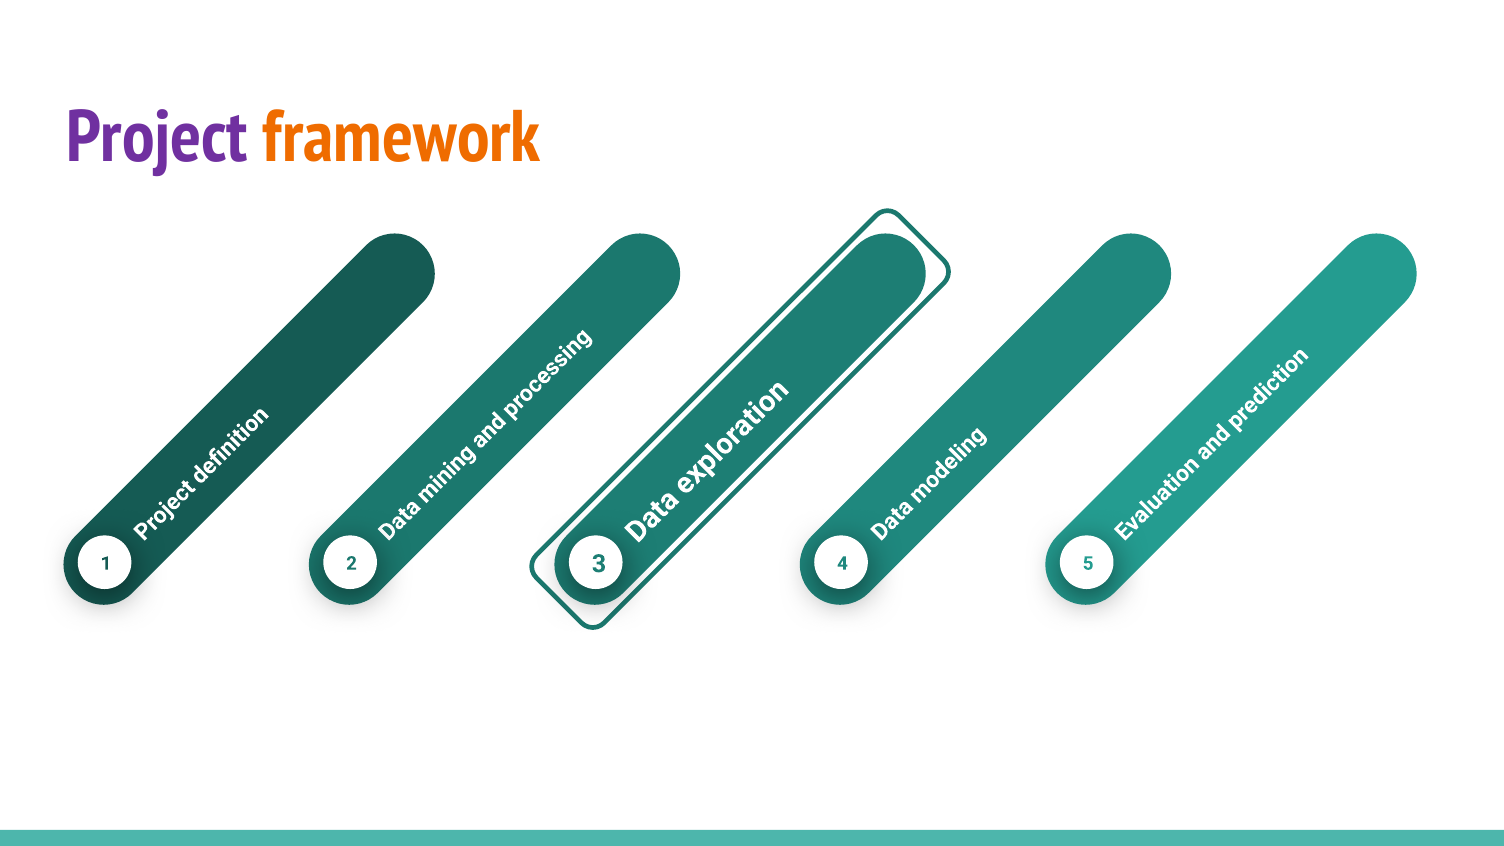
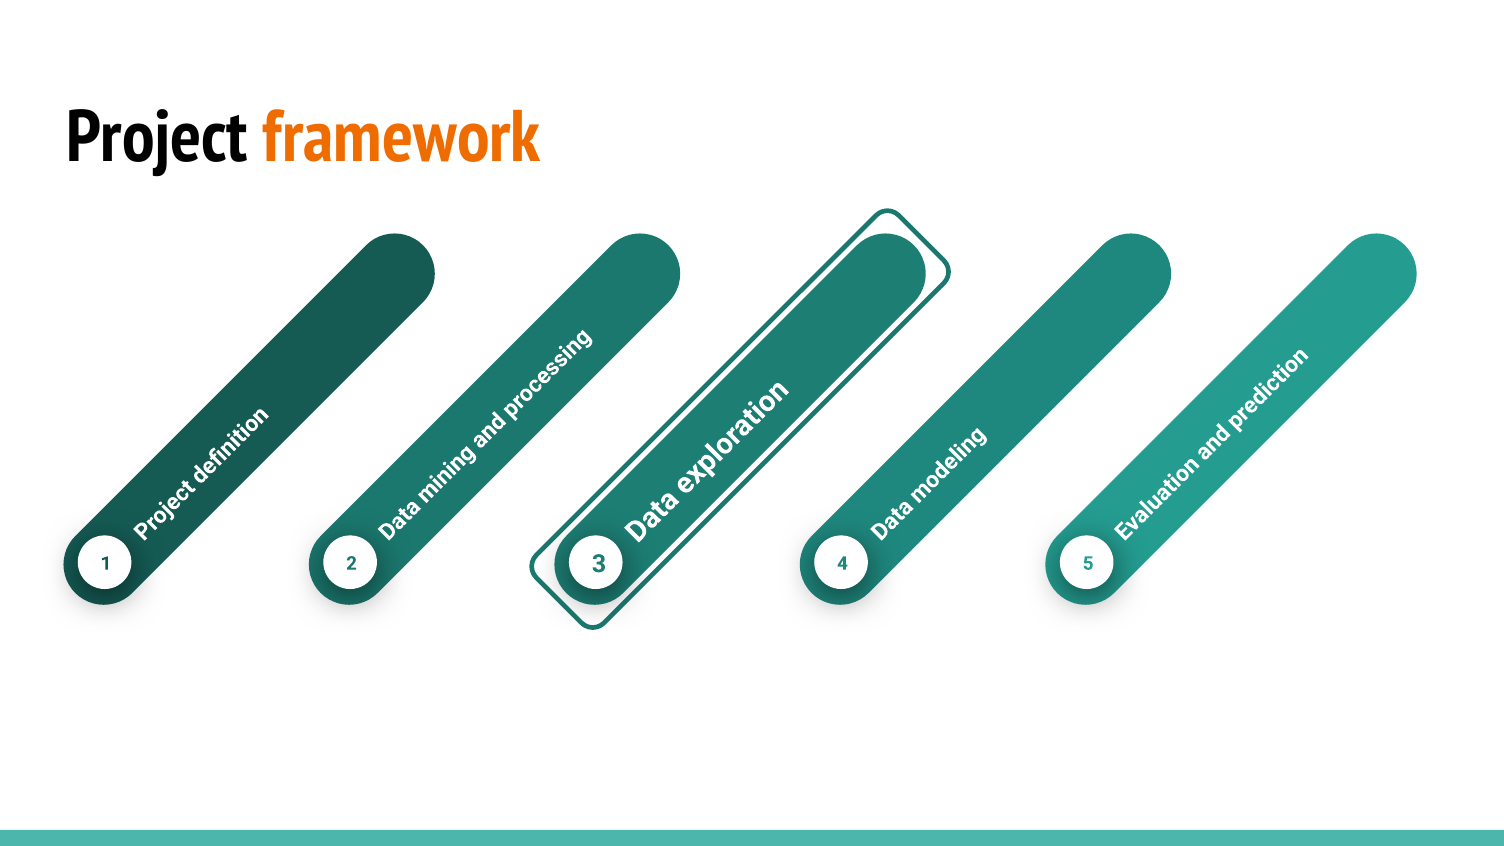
Project colour: purple -> black
